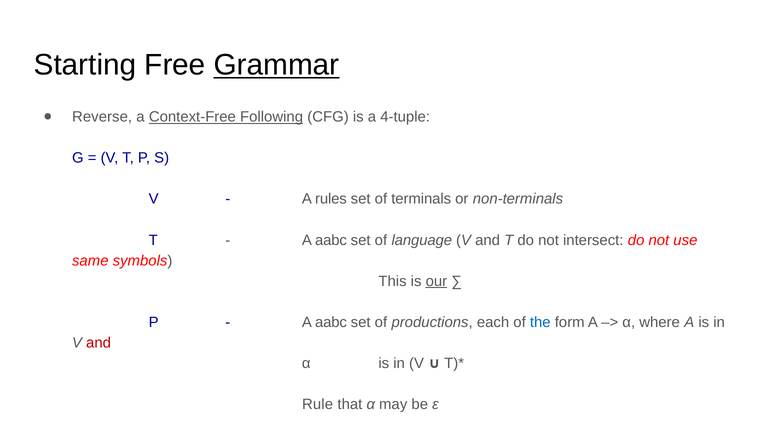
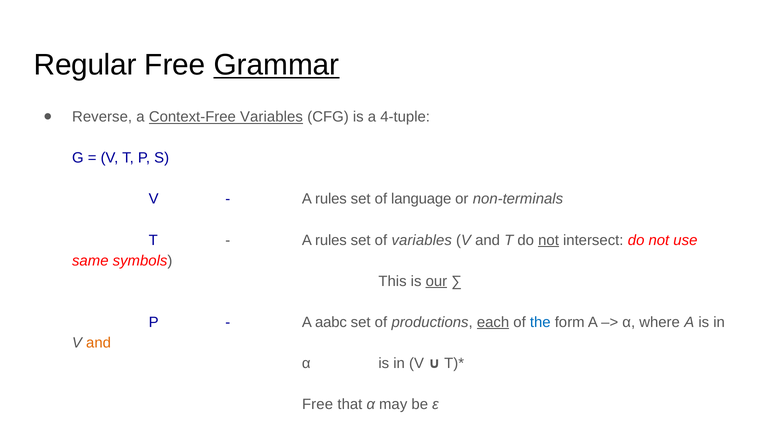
Starting at (85, 65): Starting -> Regular
Context-Free Following: Following -> Variables
terminals: terminals -> language
aabc at (331, 240): aabc -> rules
of language: language -> variables
not at (549, 240) underline: none -> present
each underline: none -> present
and at (99, 343) colour: red -> orange
Rule at (318, 404): Rule -> Free
